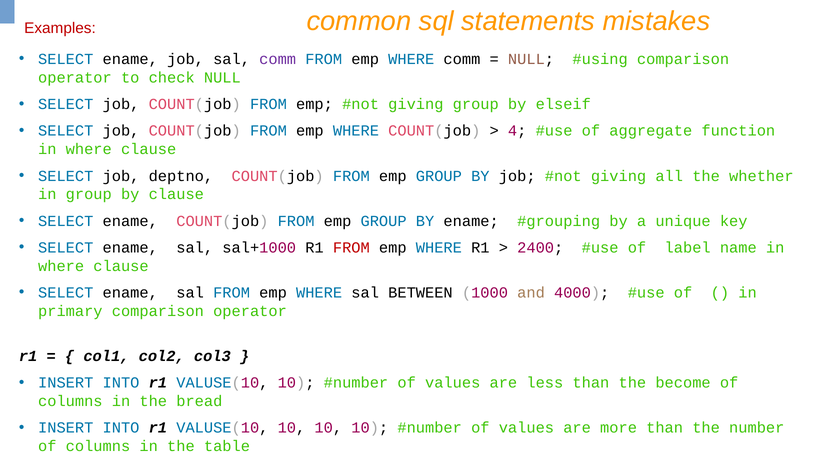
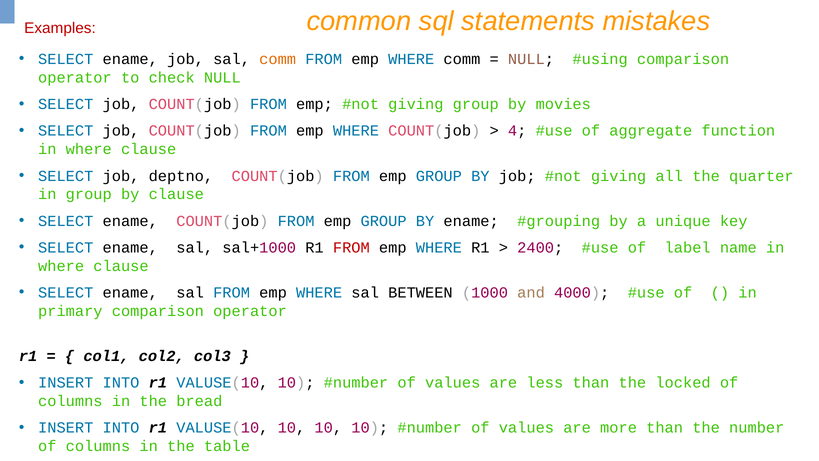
comm at (278, 59) colour: purple -> orange
elseif: elseif -> movies
whether: whether -> quarter
become: become -> locked
